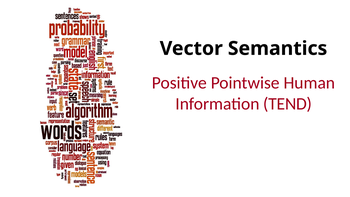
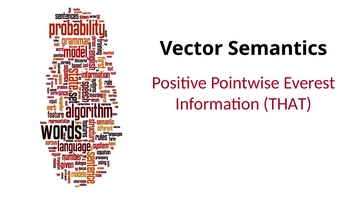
Human: Human -> Everest
TEND: TEND -> THAT
